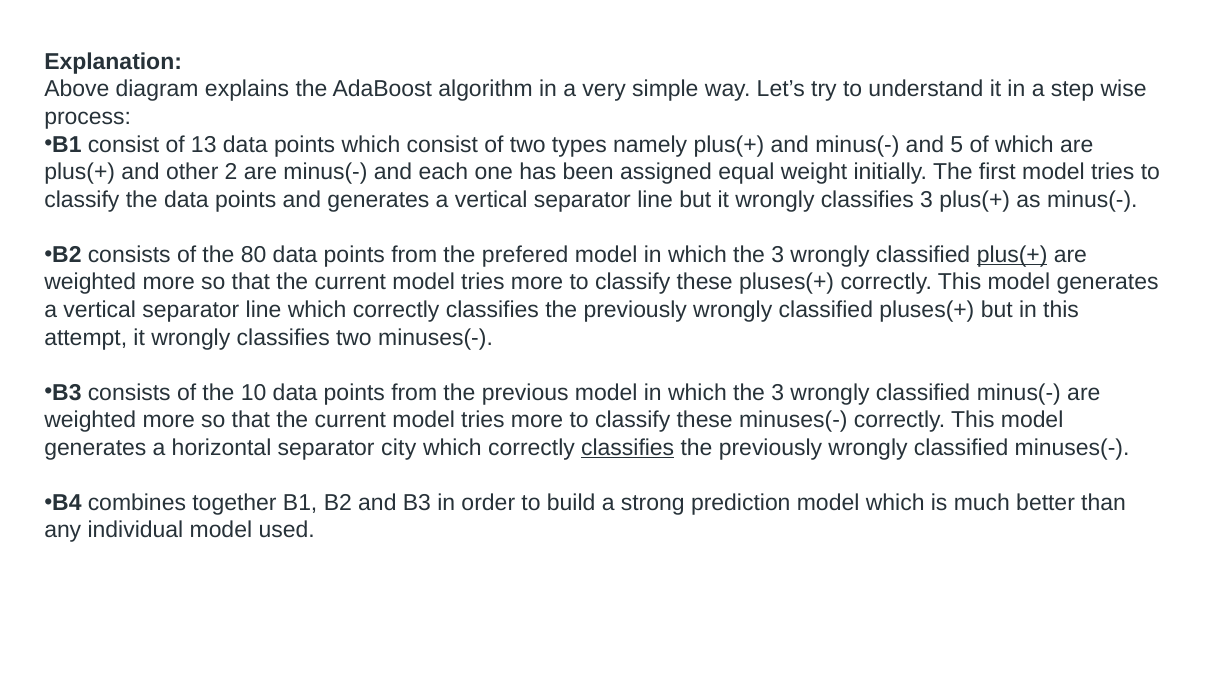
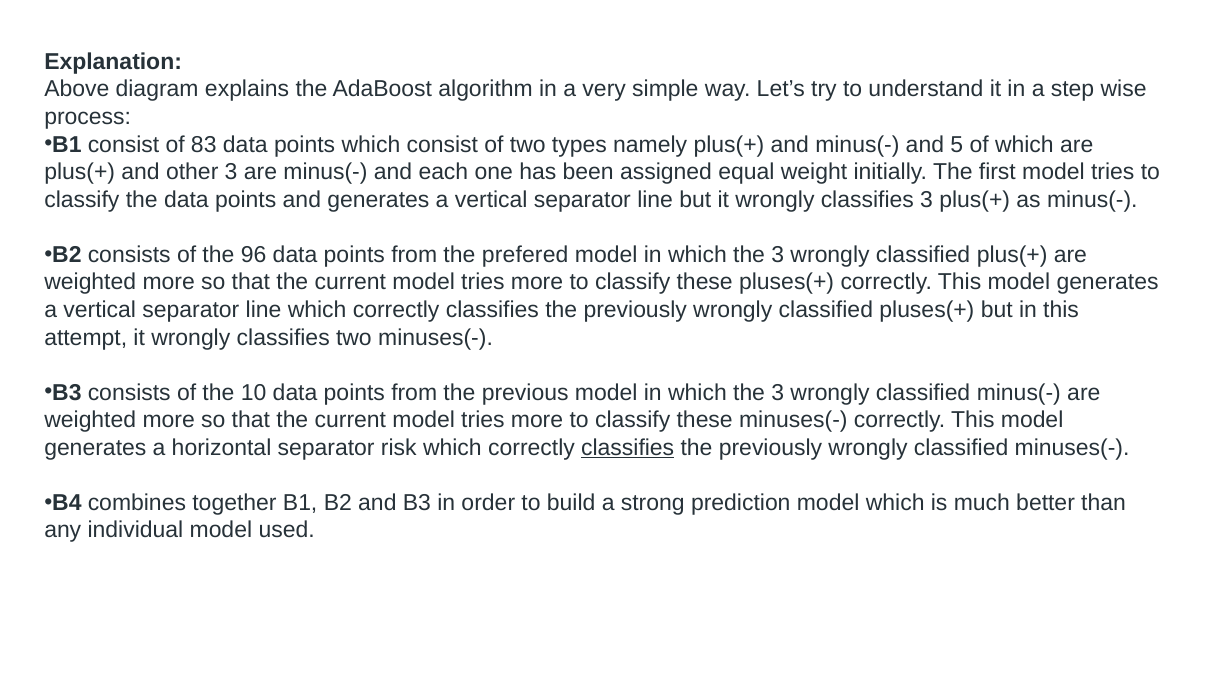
13: 13 -> 83
other 2: 2 -> 3
80: 80 -> 96
plus(+ at (1012, 255) underline: present -> none
city: city -> risk
